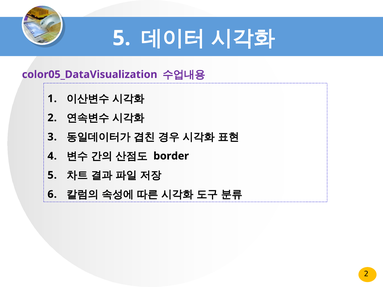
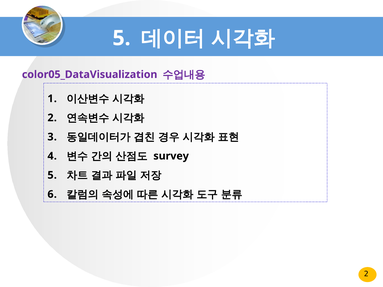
border: border -> survey
